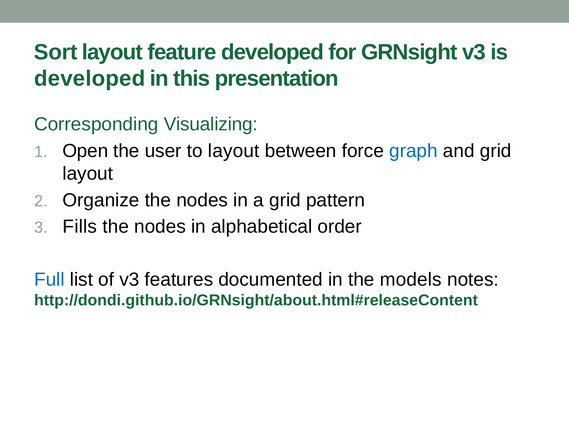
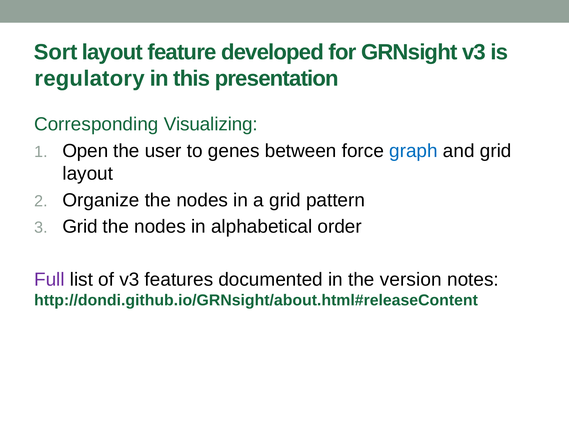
developed at (90, 79): developed -> regulatory
to layout: layout -> genes
Fills at (80, 227): Fills -> Grid
Full colour: blue -> purple
models: models -> version
